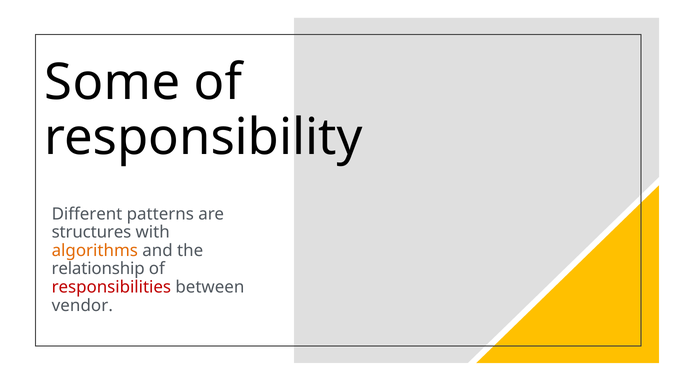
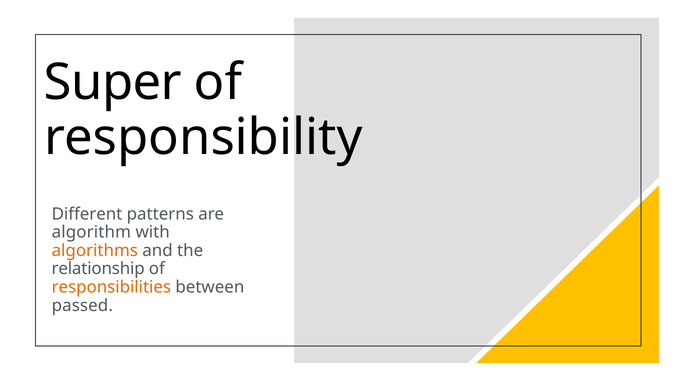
Some: Some -> Super
structures: structures -> algorithm
responsibilities colour: red -> orange
vendor: vendor -> passed
